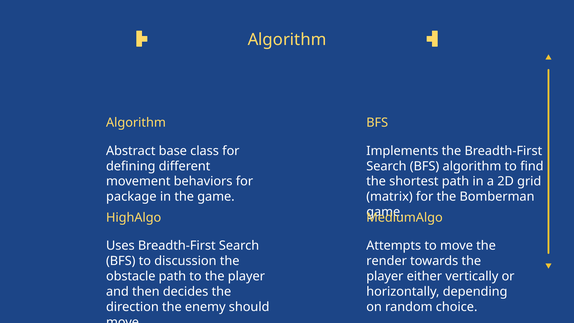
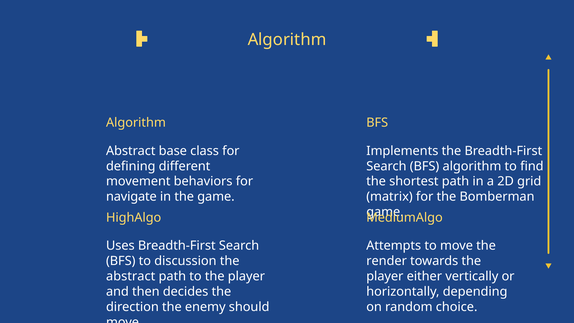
package: package -> navigate
obstacle at (131, 276): obstacle -> abstract
